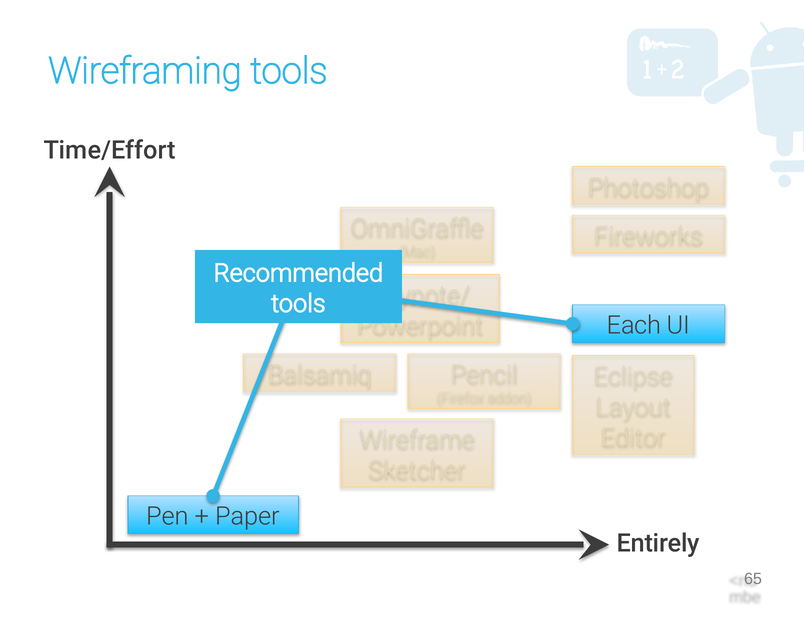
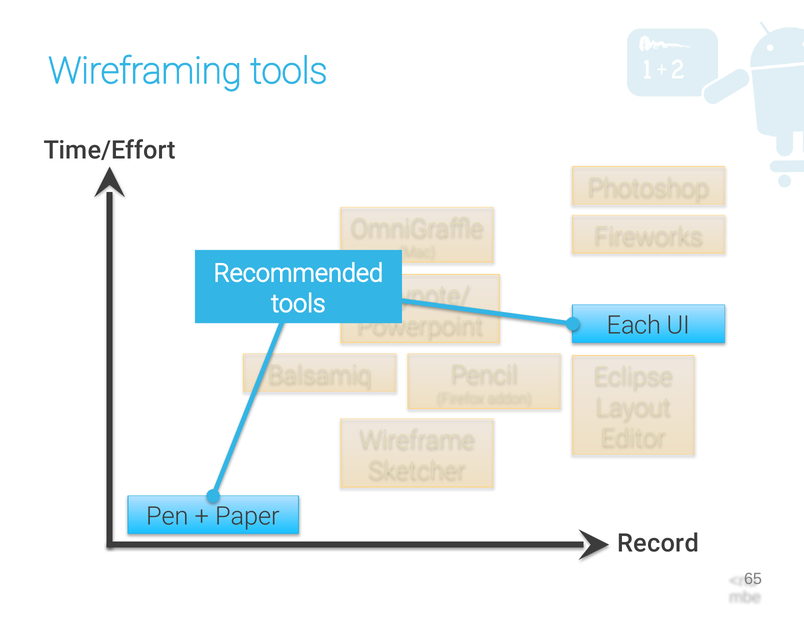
Entirely: Entirely -> Record
